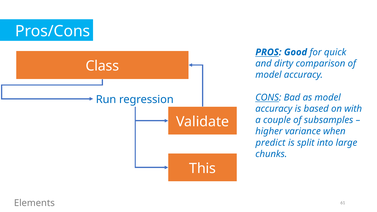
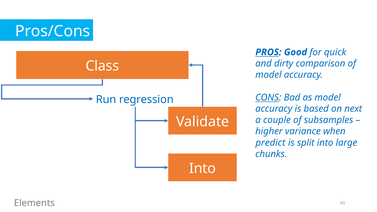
with: with -> next
This at (203, 168): This -> Into
